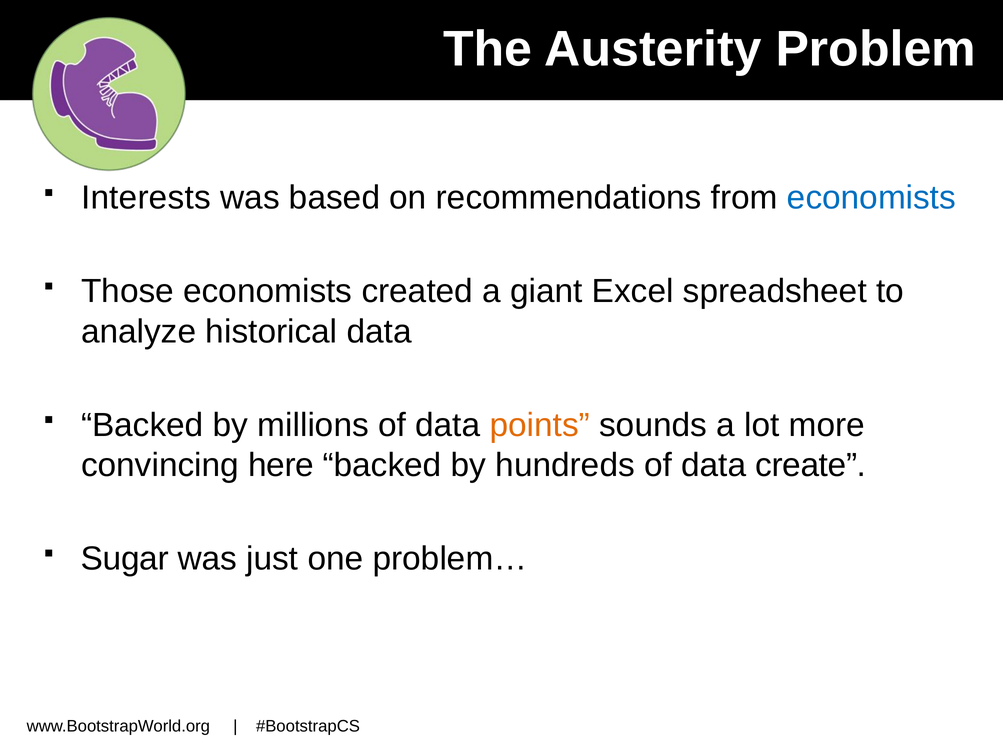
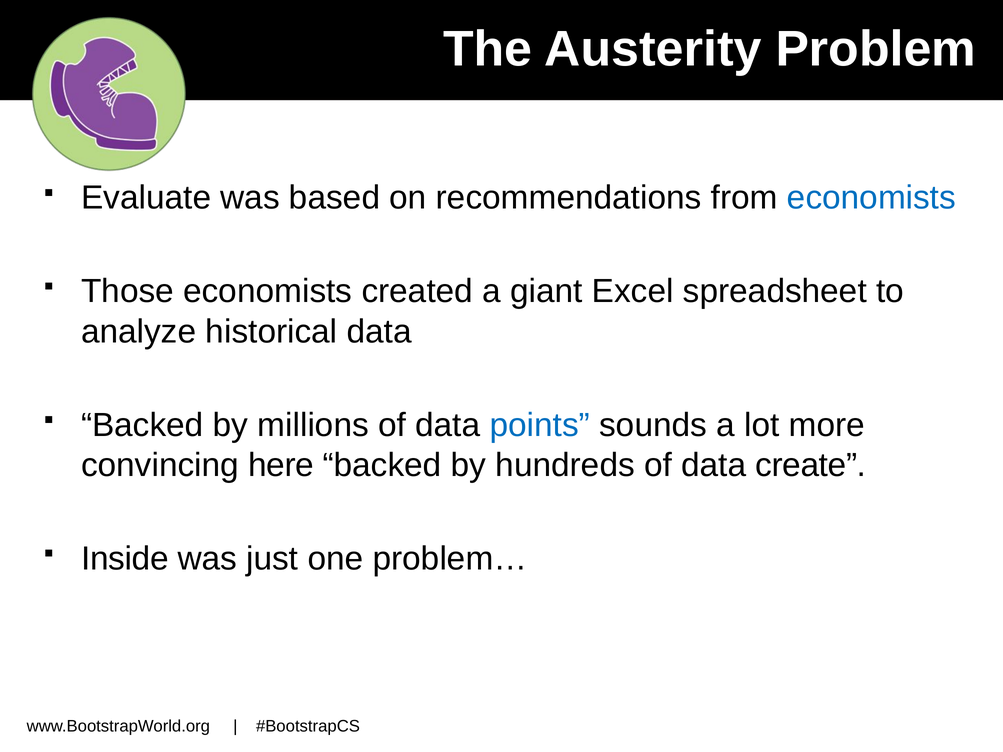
Interests: Interests -> Evaluate
points colour: orange -> blue
Sugar: Sugar -> Inside
